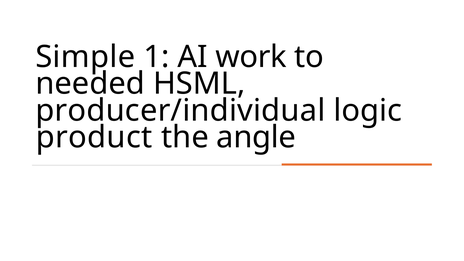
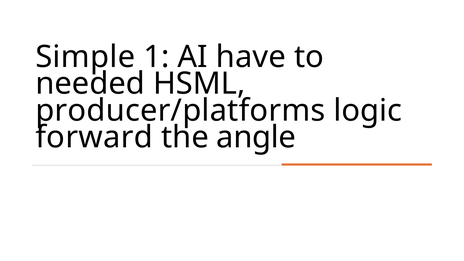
work: work -> have
producer/individual: producer/individual -> producer/platforms
product: product -> forward
